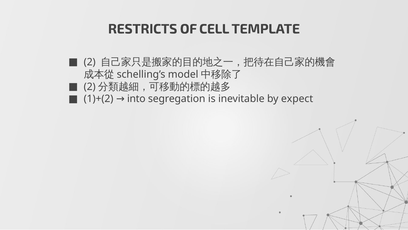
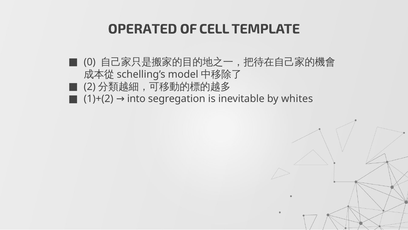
RESTRICTS: RESTRICTS -> OPERATED
2: 2 -> 0
expect: expect -> whites
